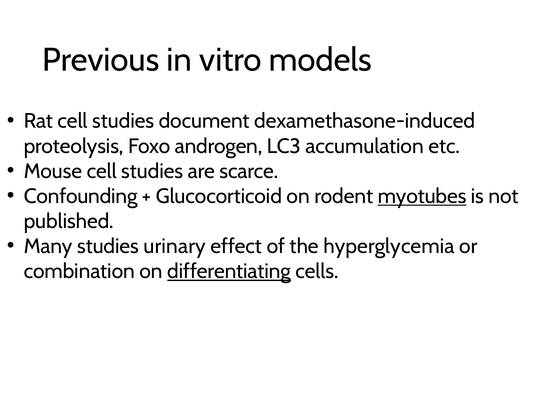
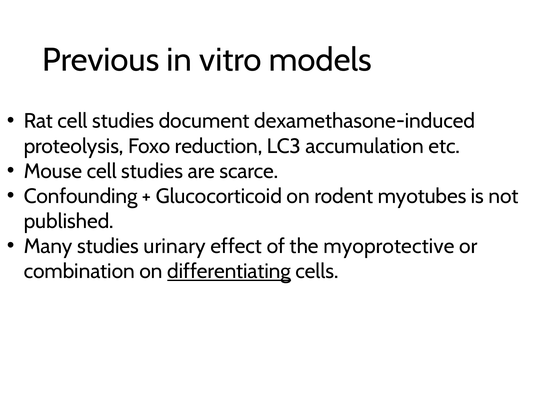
androgen: androgen -> reduction
myotubes underline: present -> none
hyperglycemia: hyperglycemia -> myoprotective
